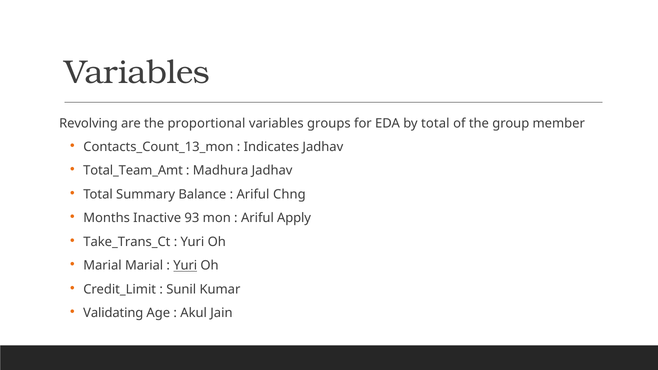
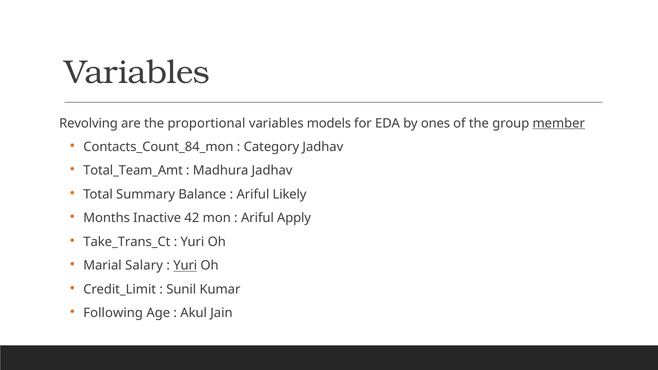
groups: groups -> models
by total: total -> ones
member underline: none -> present
Contacts_Count_13_mon: Contacts_Count_13_mon -> Contacts_Count_84_mon
Indicates: Indicates -> Category
Chng: Chng -> Likely
93: 93 -> 42
Marial Marial: Marial -> Salary
Validating: Validating -> Following
